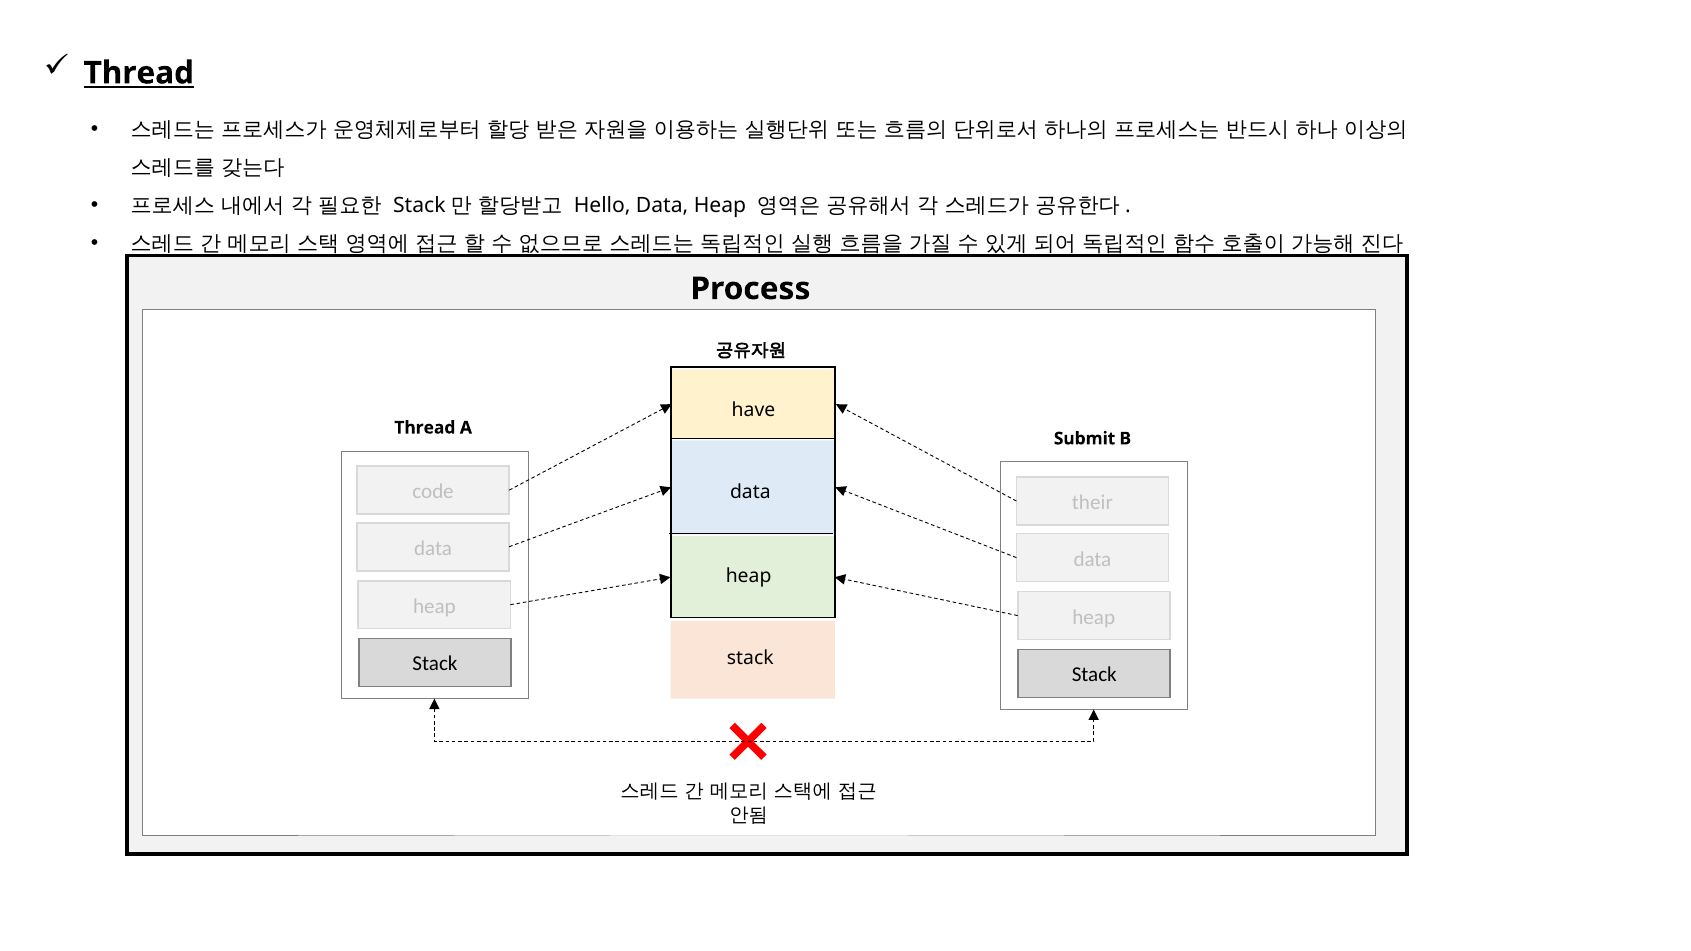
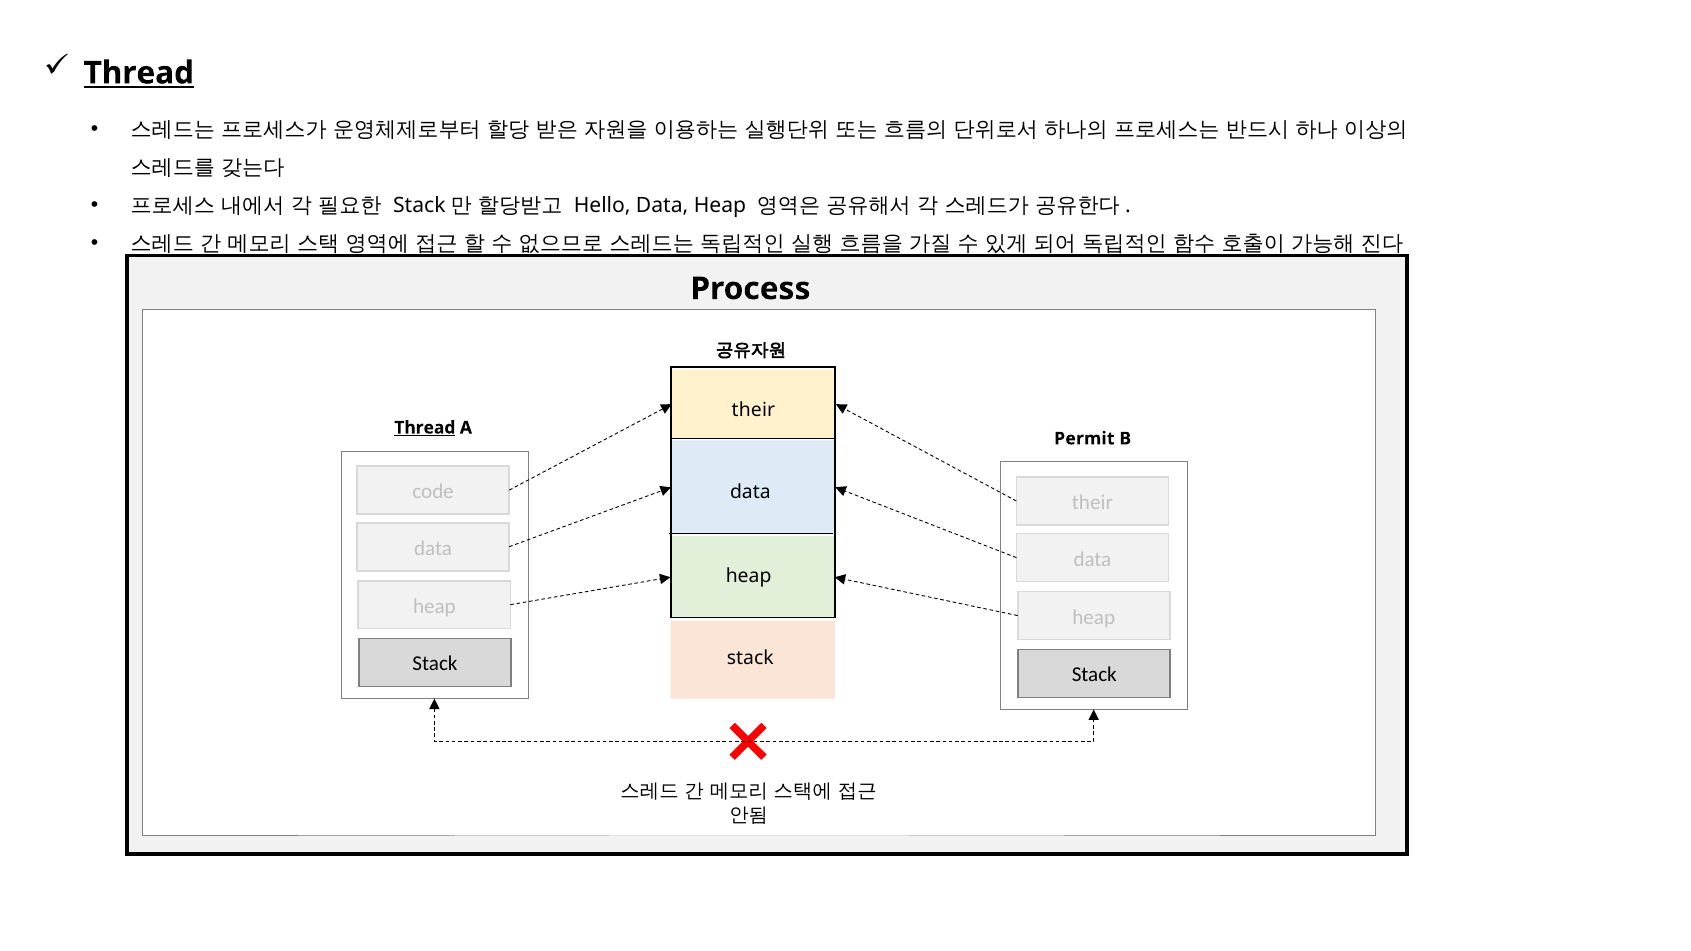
have at (753, 410): have -> their
Thread at (425, 428) underline: none -> present
Submit: Submit -> Permit
